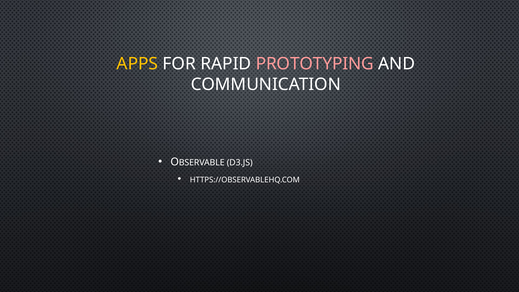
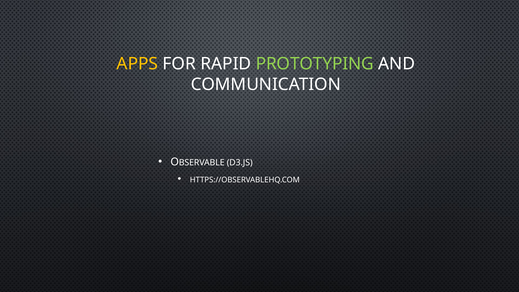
PROTOTYPING colour: pink -> light green
